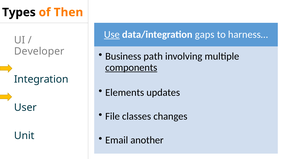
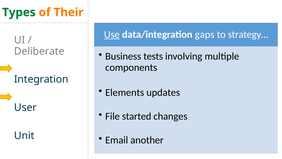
Types colour: black -> green
Then: Then -> Their
harness…: harness… -> strategy…
Developer: Developer -> Deliberate
path: path -> tests
components underline: present -> none
classes: classes -> started
